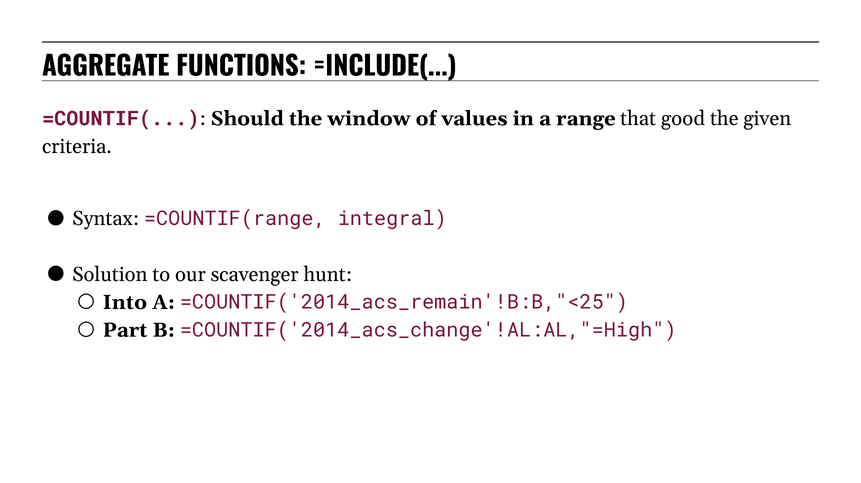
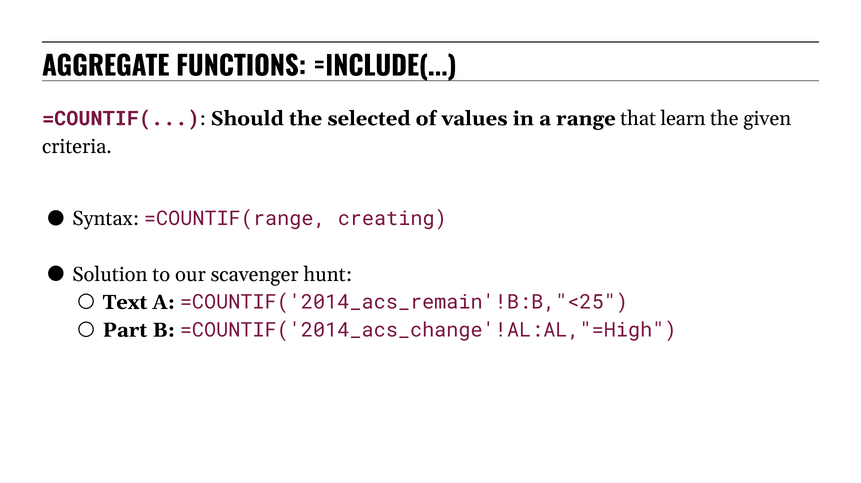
window: window -> selected
good: good -> learn
integral: integral -> creating
Into: Into -> Text
